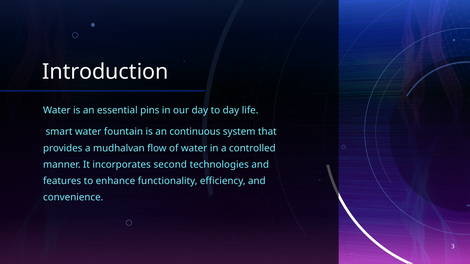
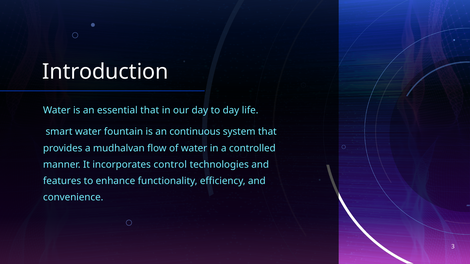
essential pins: pins -> that
second: second -> control
